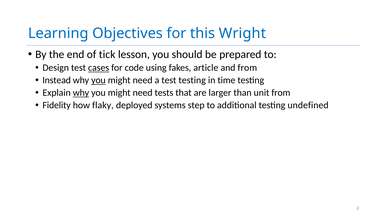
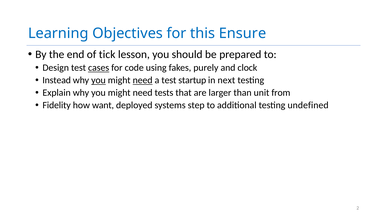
Wright: Wright -> Ensure
article: article -> purely
and from: from -> clock
need at (143, 80) underline: none -> present
test testing: testing -> startup
time: time -> next
why at (81, 93) underline: present -> none
flaky: flaky -> want
